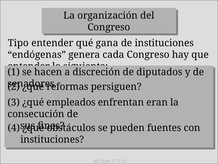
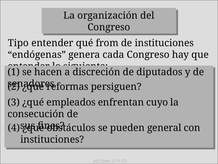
gana: gana -> from
eran: eran -> cuyo
fuentes: fuentes -> general
